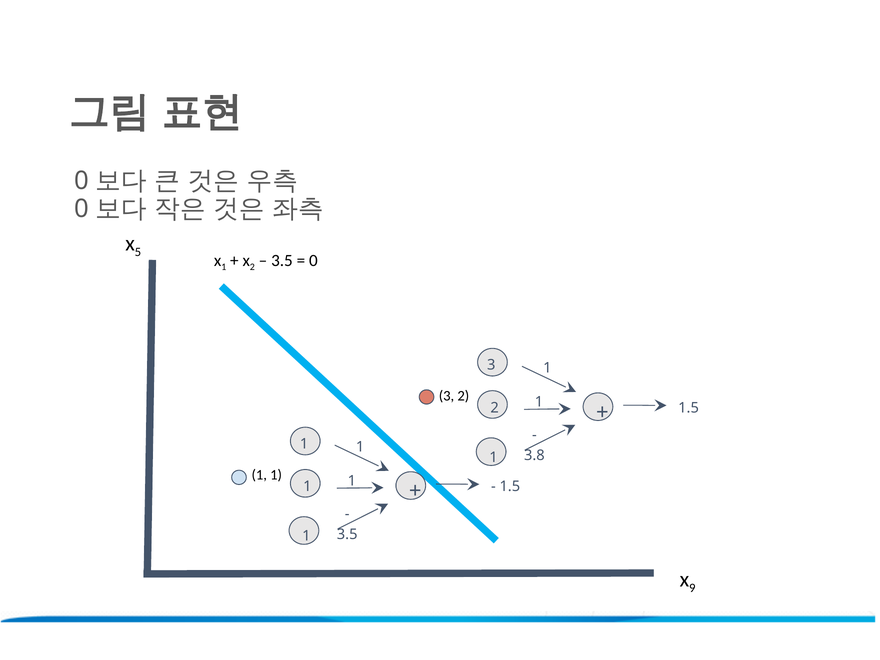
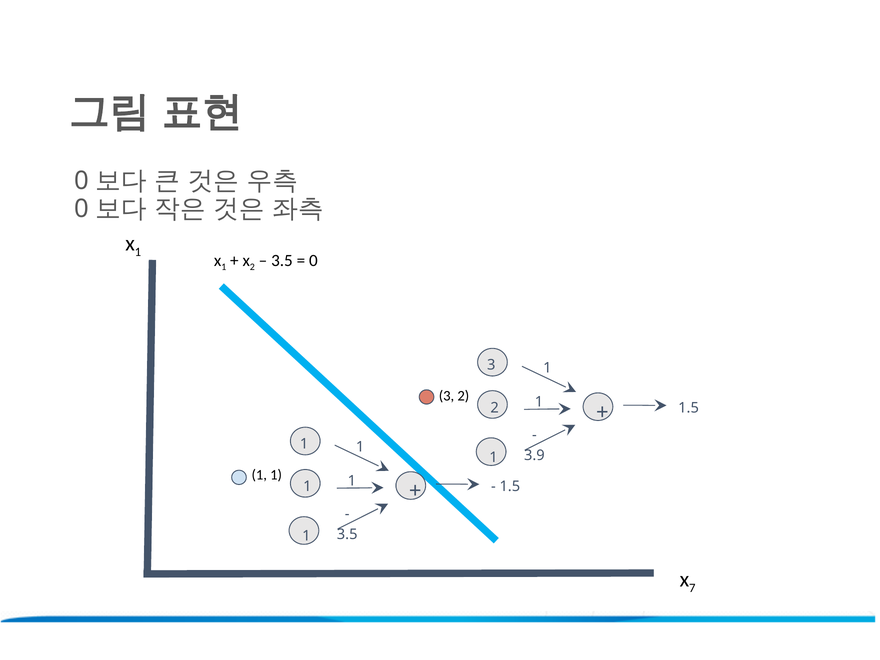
5 at (138, 252): 5 -> 1
3.8: 3.8 -> 3.9
9: 9 -> 7
